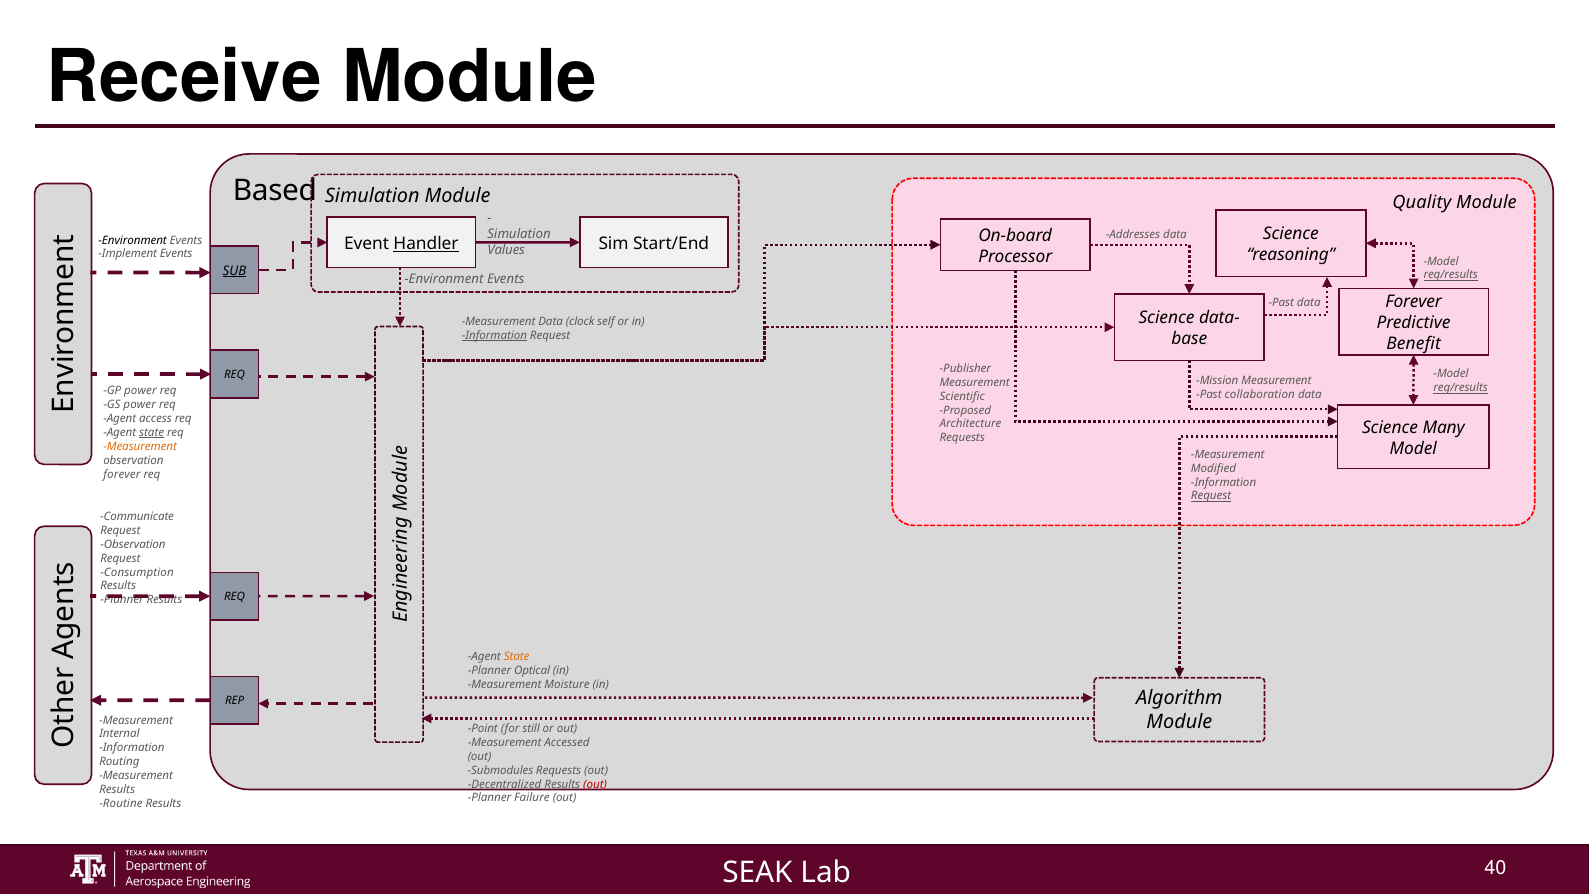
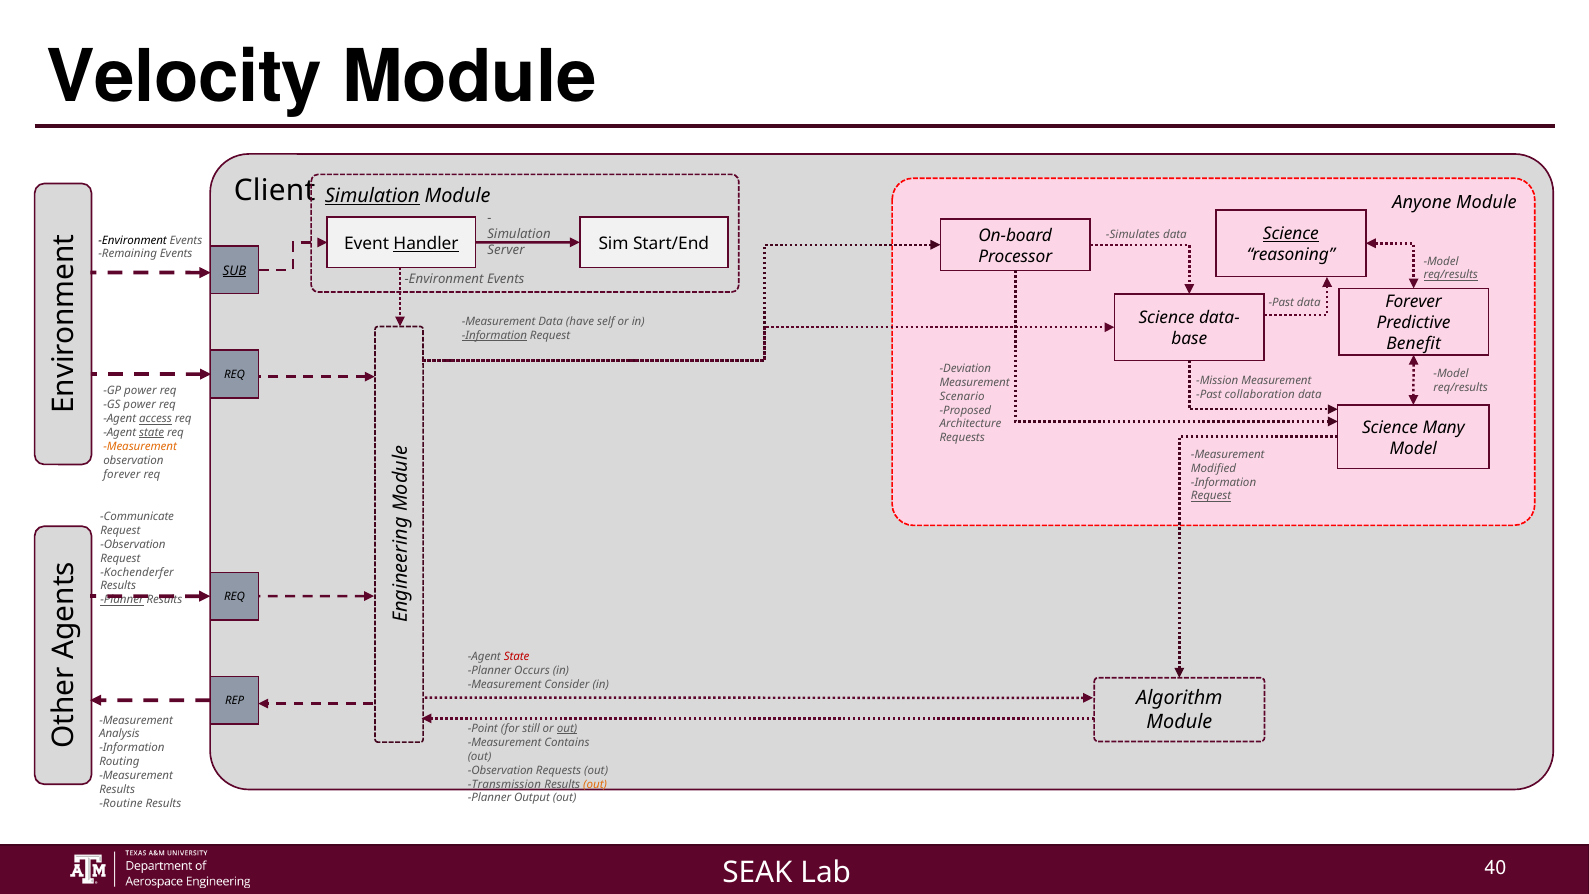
Receive: Receive -> Velocity
Based: Based -> Client
Simulation at (372, 196) underline: none -> present
Quality: Quality -> Anyone
Science at (1291, 234) underline: none -> present
Addresses: Addresses -> Simulates
Values: Values -> Server
Implement: Implement -> Remaining
clock: clock -> have
Publisher: Publisher -> Deviation
req/results at (1461, 388) underline: present -> none
Scientific: Scientific -> Scenario
access underline: none -> present
Consumption: Consumption -> Kochenderfer
Planner at (122, 600) underline: none -> present
State at (517, 657) colour: orange -> red
Optical: Optical -> Occurs
Moisture: Moisture -> Consider
out at (567, 729) underline: none -> present
Internal: Internal -> Analysis
Accessed: Accessed -> Contains
Submodules at (500, 770): Submodules -> Observation
Decentralized: Decentralized -> Transmission
out at (595, 784) colour: red -> orange
Failure: Failure -> Output
